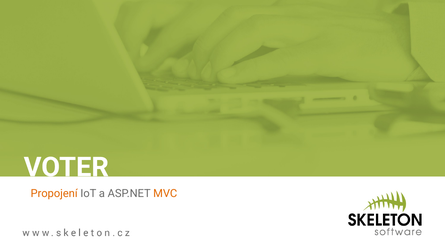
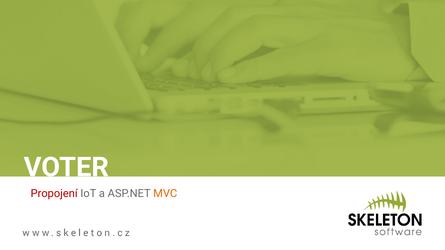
Propojení colour: orange -> red
